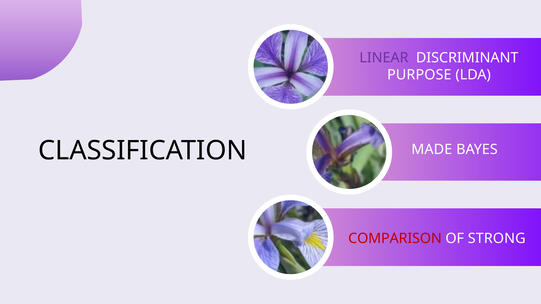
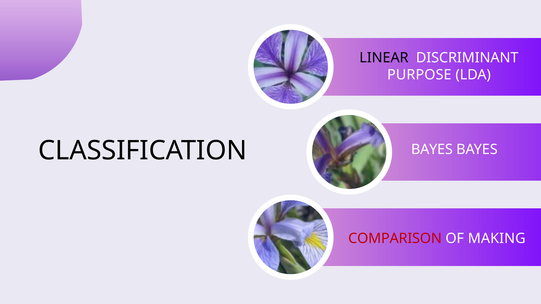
LINEAR colour: purple -> black
MADE at (432, 149): MADE -> BAYES
STRONG: STRONG -> MAKING
